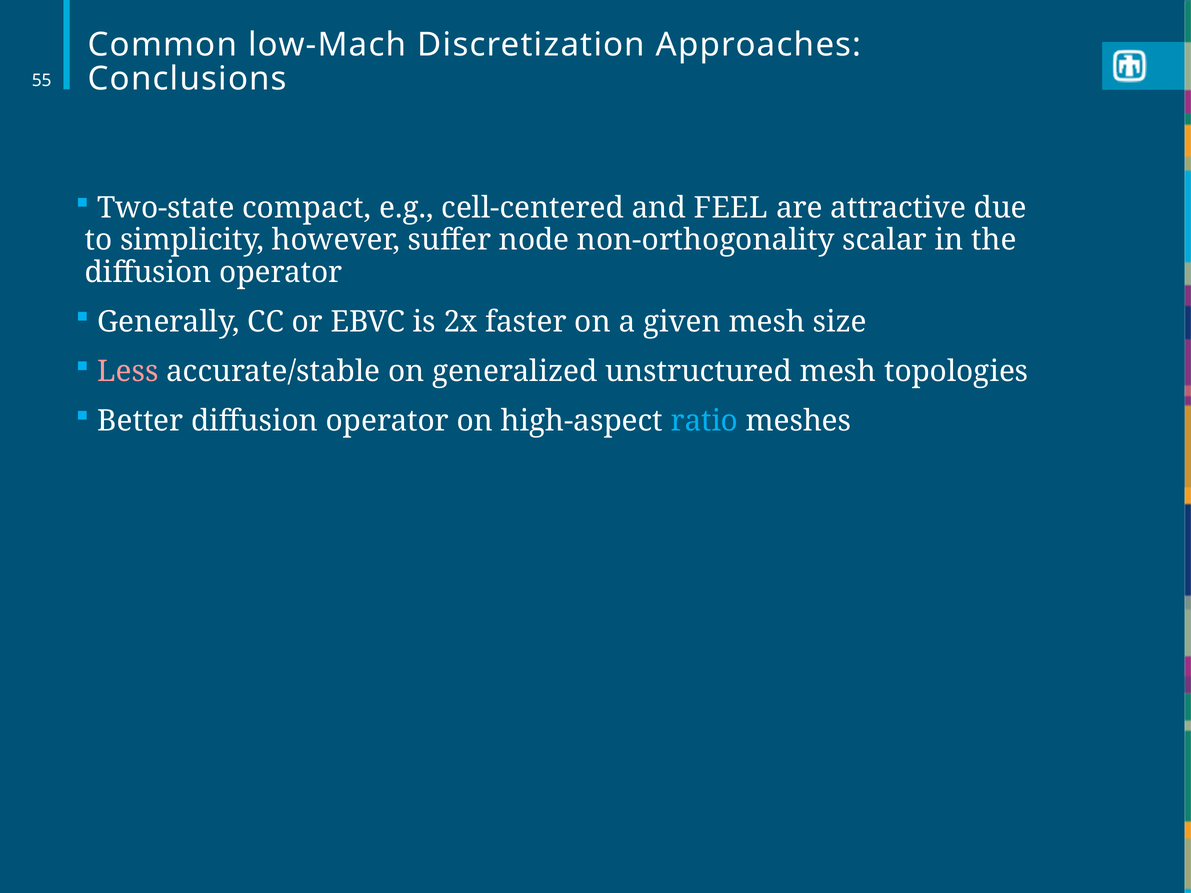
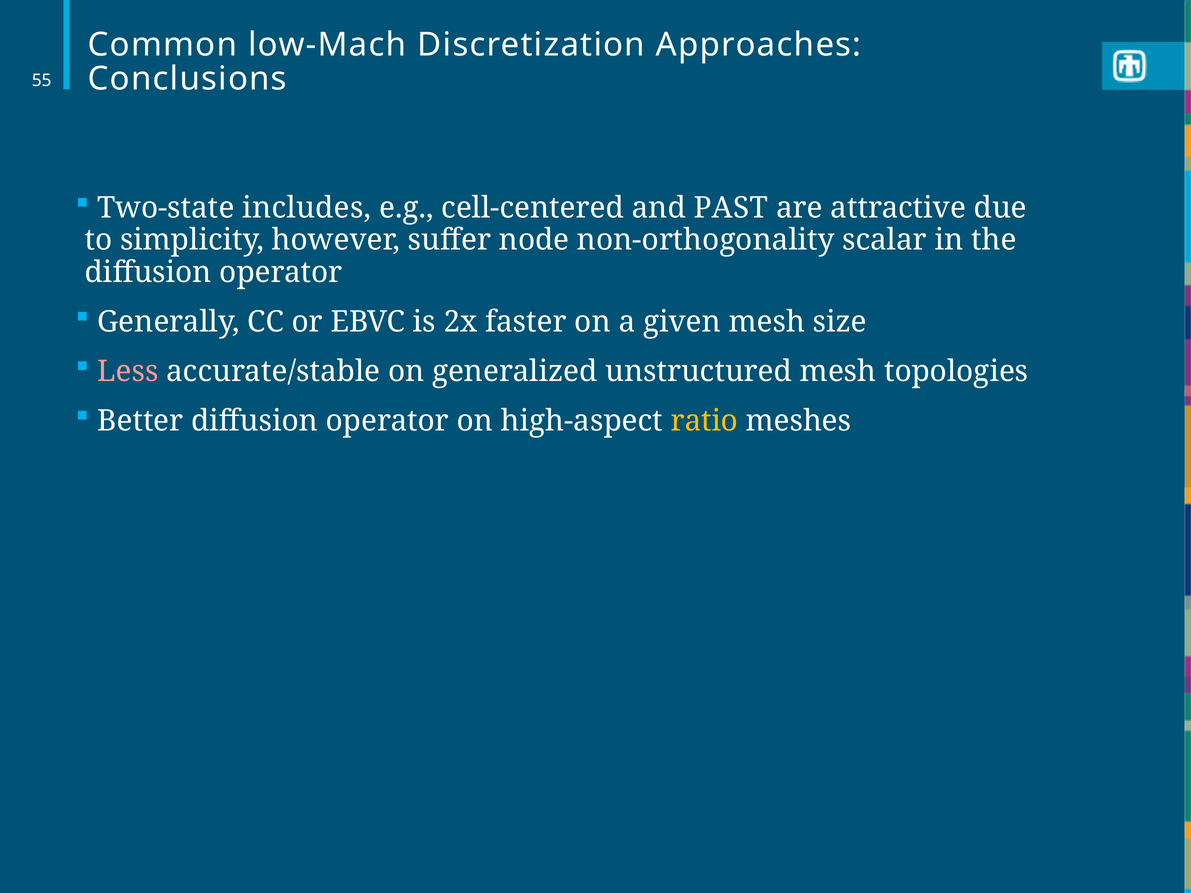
compact: compact -> includes
FEEL: FEEL -> PAST
ratio colour: light blue -> yellow
